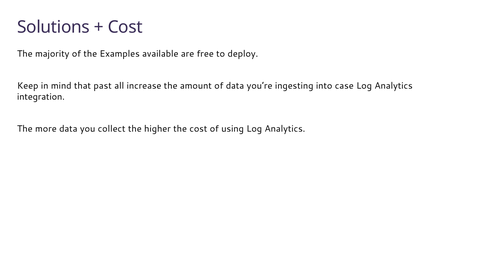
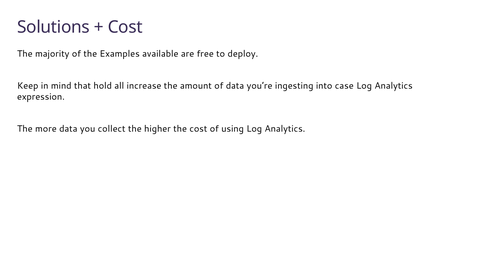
past: past -> hold
integration: integration -> expression
